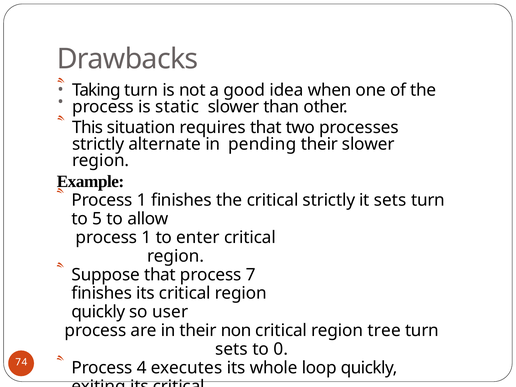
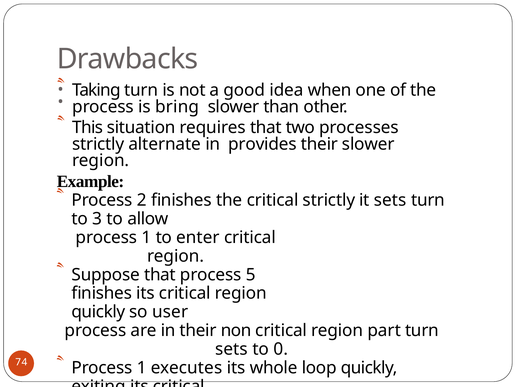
static: static -> bring
pending: pending -> provides
1 at (142, 200): 1 -> 2
5: 5 -> 3
7: 7 -> 5
tree: tree -> part
4 at (142, 368): 4 -> 1
